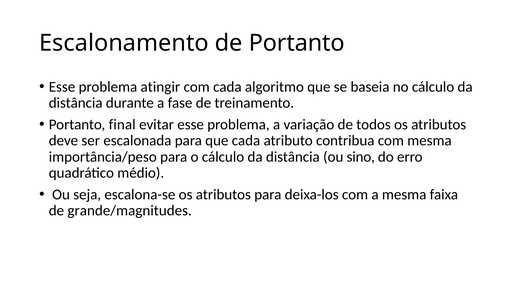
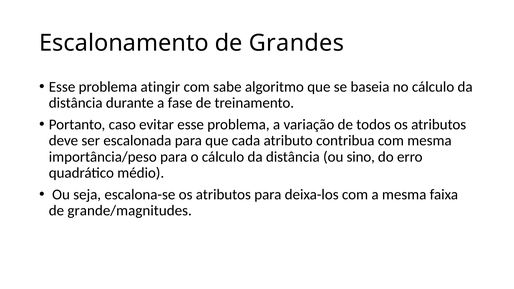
de Portanto: Portanto -> Grandes
com cada: cada -> sabe
final: final -> caso
